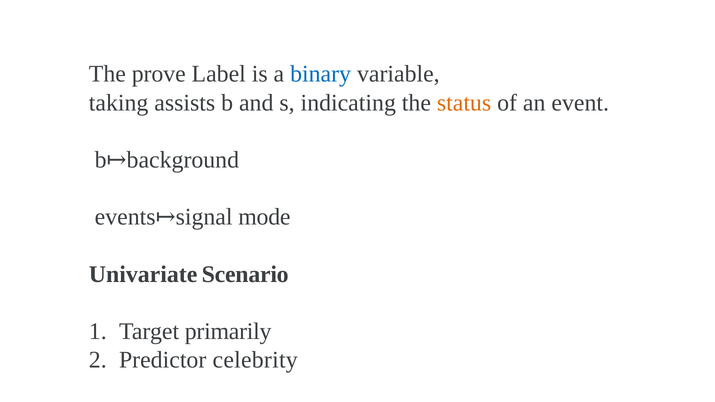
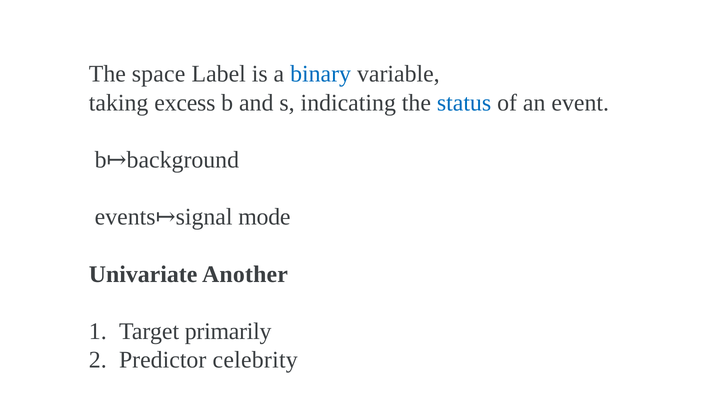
prove: prove -> space
assists: assists -> excess
status colour: orange -> blue
Scenario: Scenario -> Another
